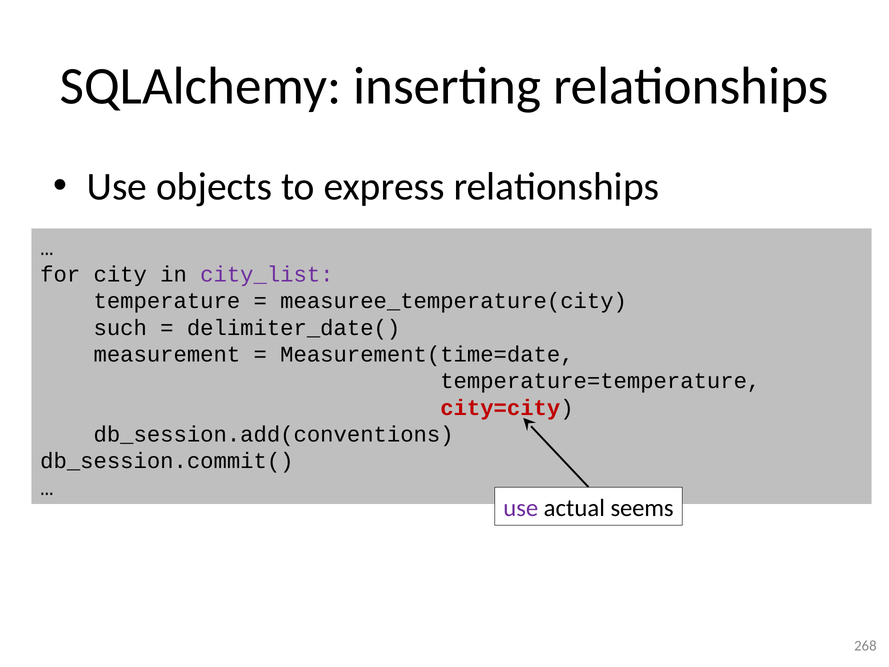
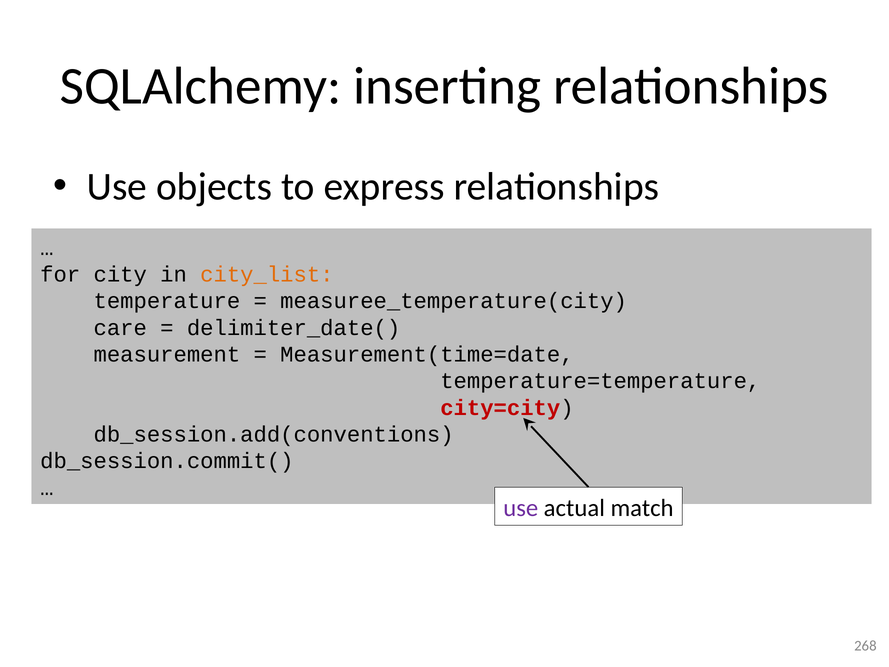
city_list colour: purple -> orange
such: such -> care
seems: seems -> match
